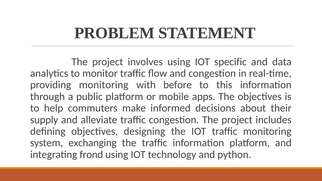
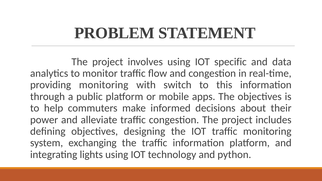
before: before -> switch
supply: supply -> power
frond: frond -> lights
